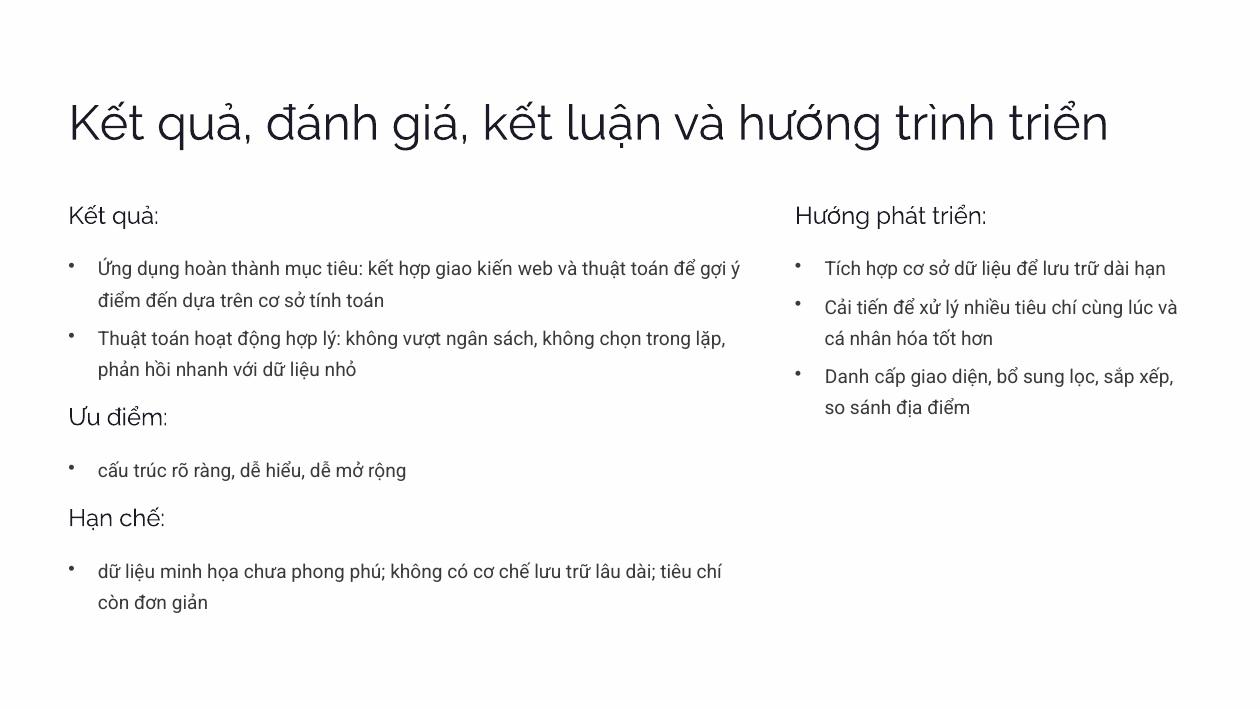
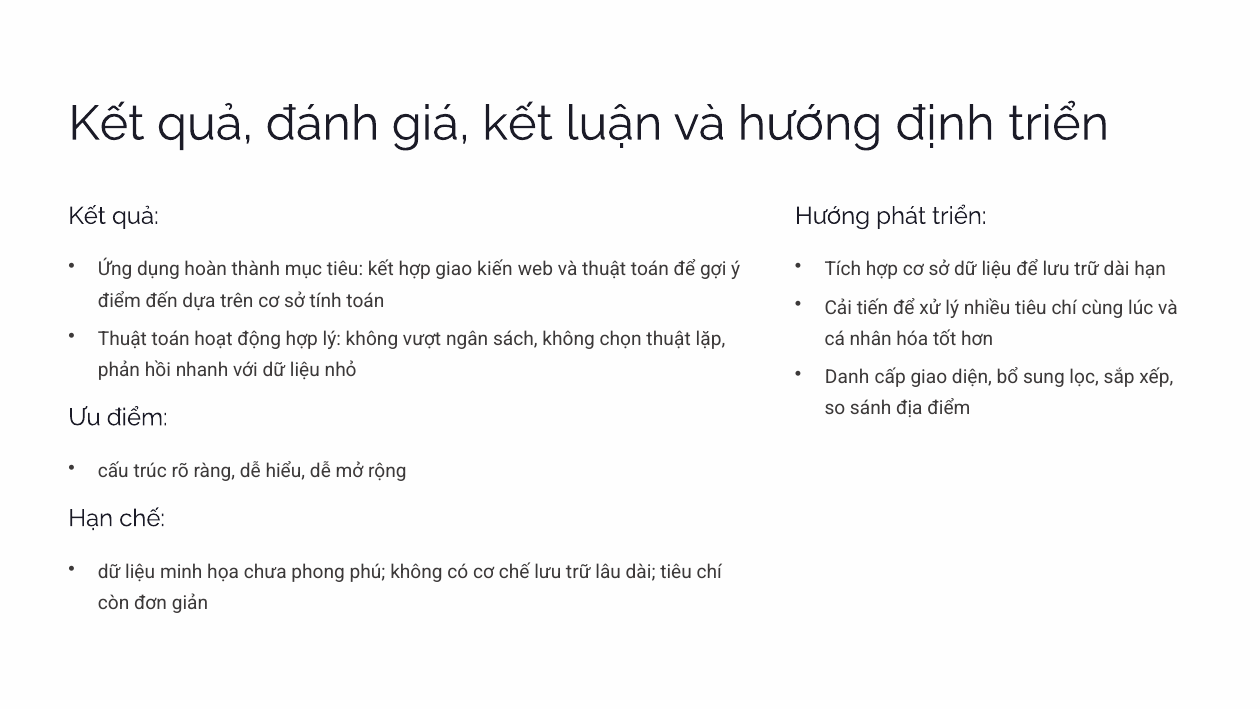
trình: trình -> định
chọn trong: trong -> thuật
